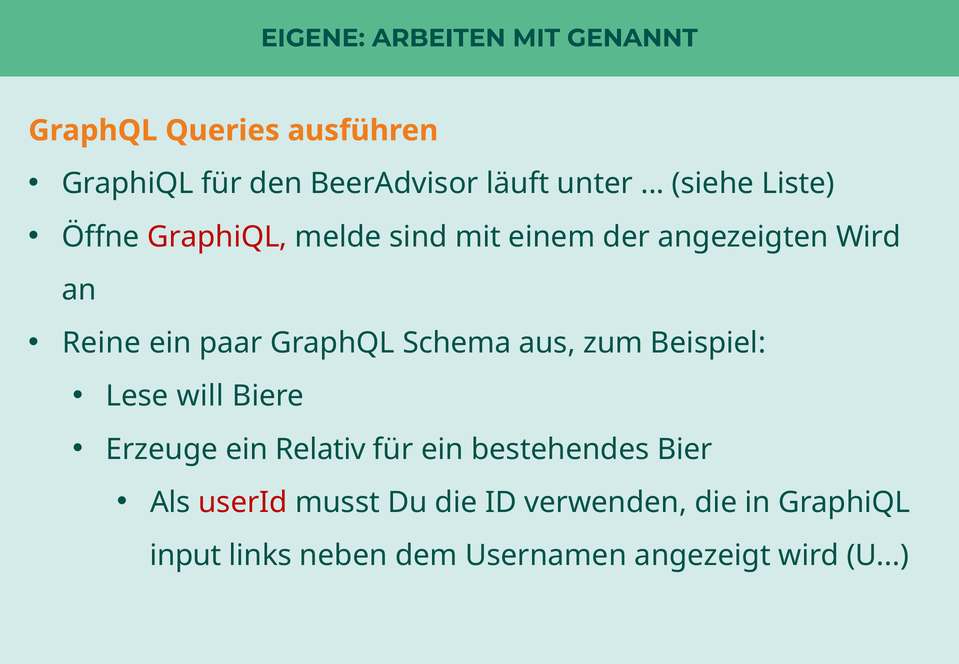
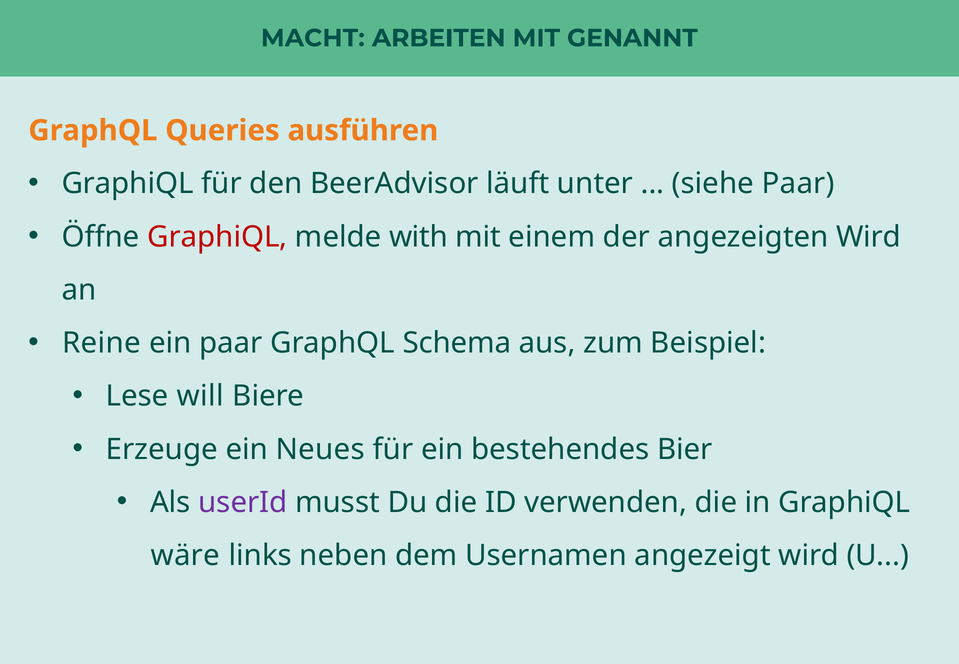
EIGENE: EIGENE -> MACHT
siehe Liste: Liste -> Paar
sind: sind -> with
Relativ: Relativ -> Neues
userId colour: red -> purple
input: input -> wäre
